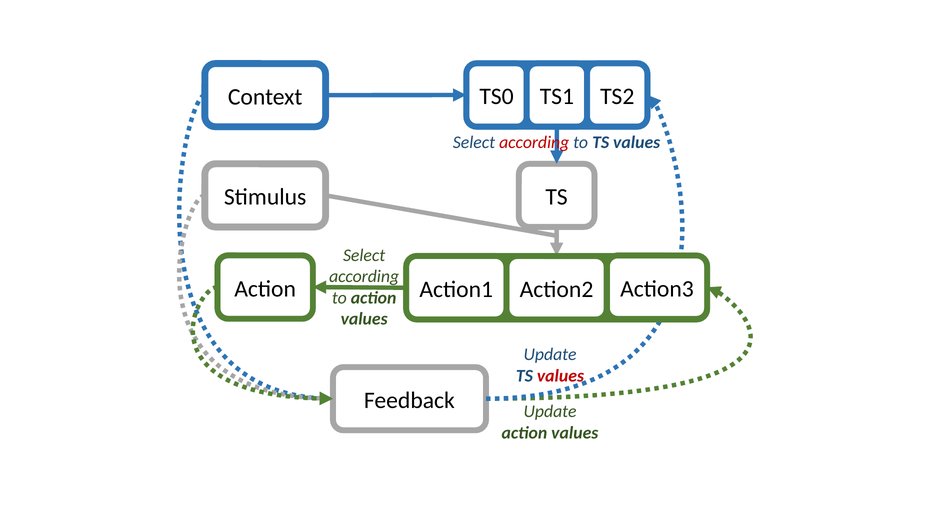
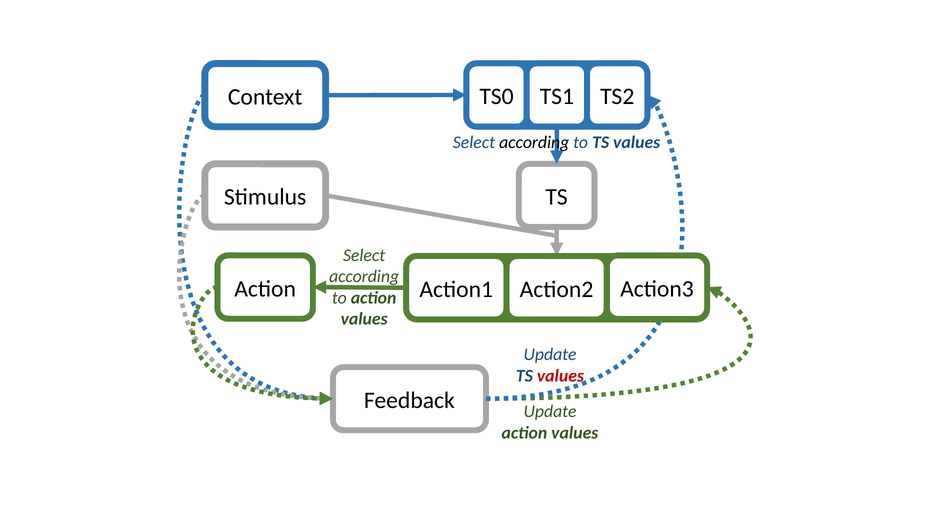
according at (534, 142) colour: red -> black
